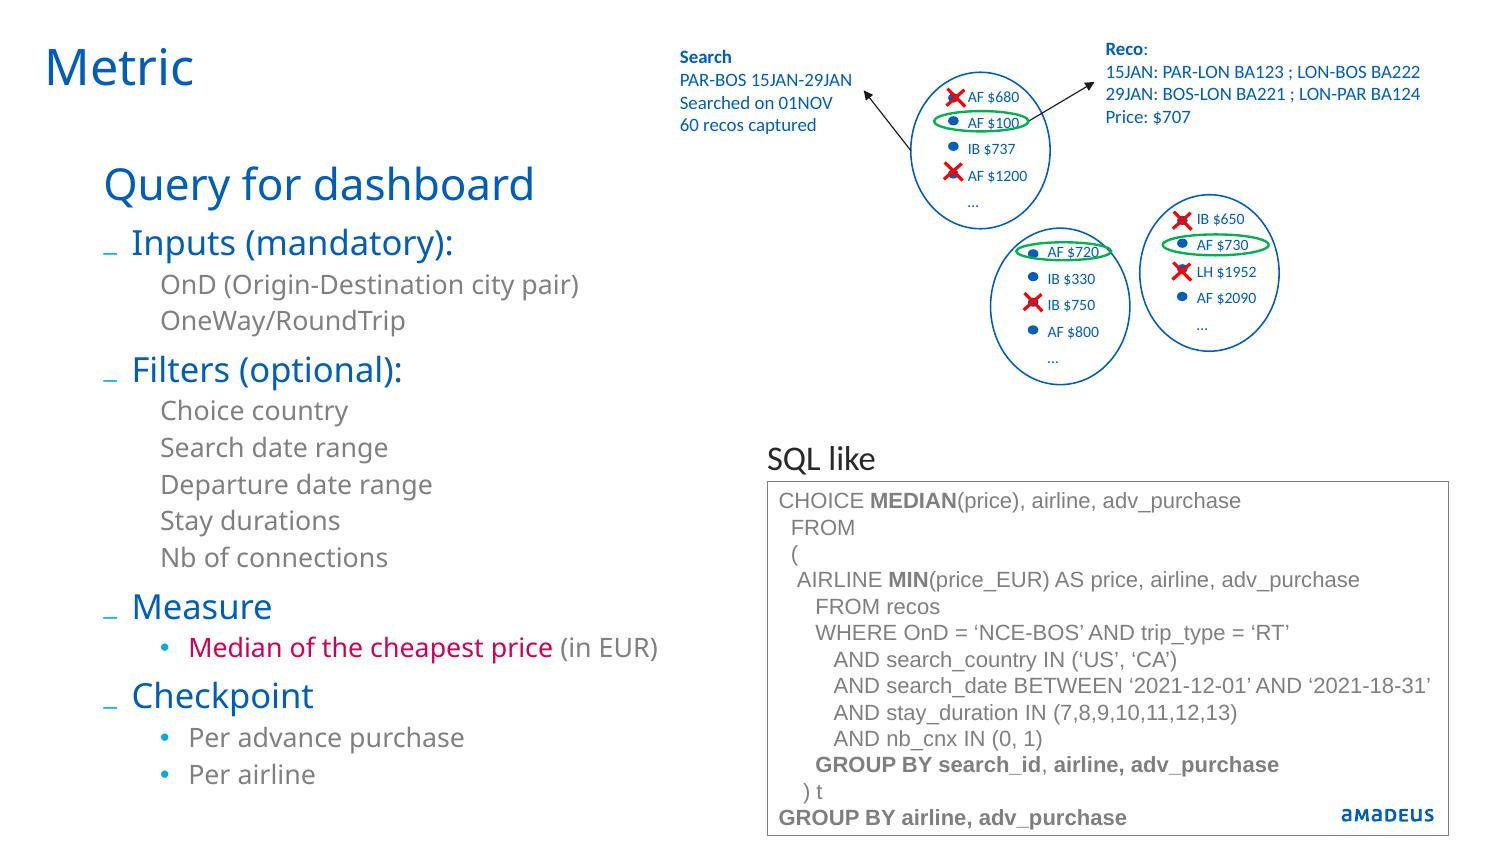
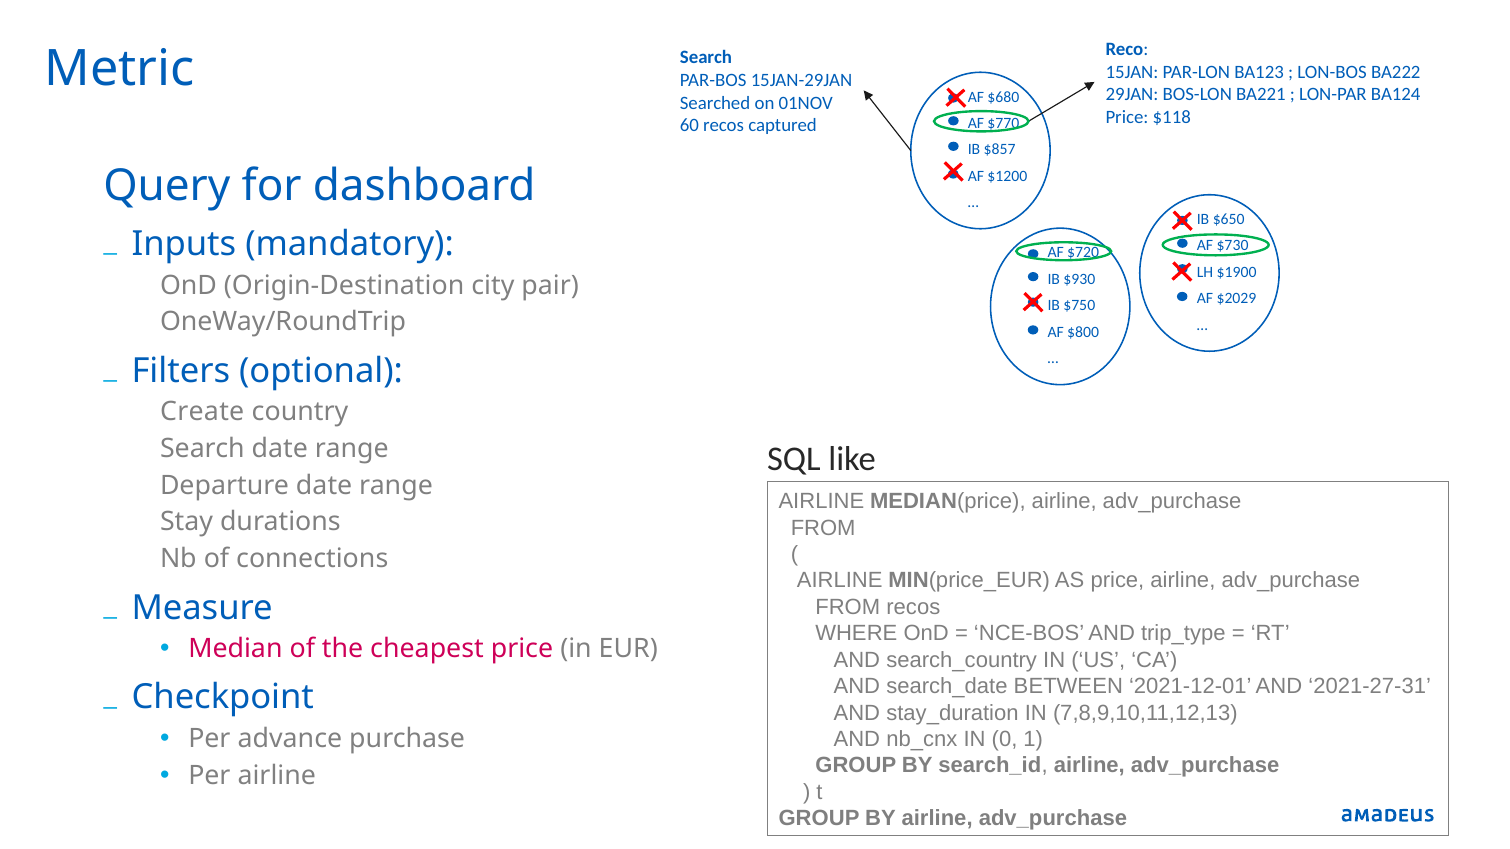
$707: $707 -> $118
$100: $100 -> $770
$737: $737 -> $857
$1952: $1952 -> $1900
$330: $330 -> $930
$2090: $2090 -> $2029
Choice at (202, 412): Choice -> Create
CHOICE at (821, 502): CHOICE -> AIRLINE
2021-18-31: 2021-18-31 -> 2021-27-31
